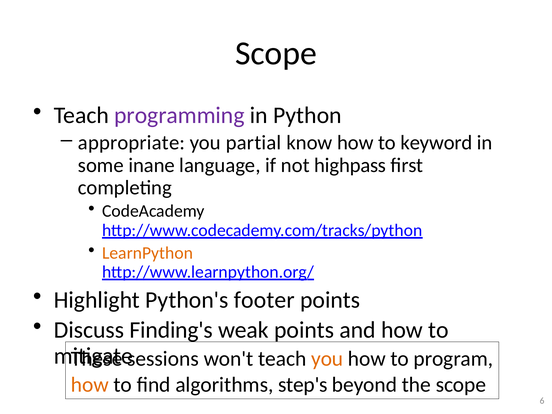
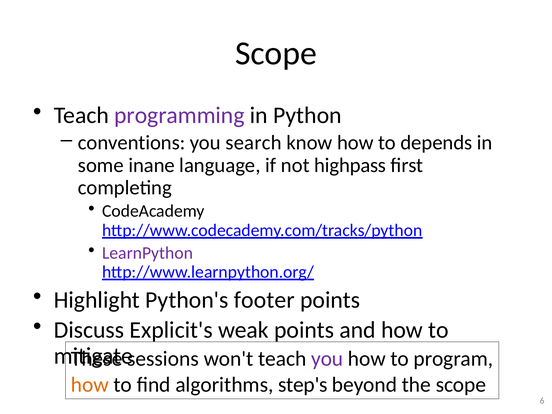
appropriate: appropriate -> conventions
partial: partial -> search
keyword: keyword -> depends
LearnPython colour: orange -> purple
Finding's: Finding's -> Explicit's
you at (327, 359) colour: orange -> purple
